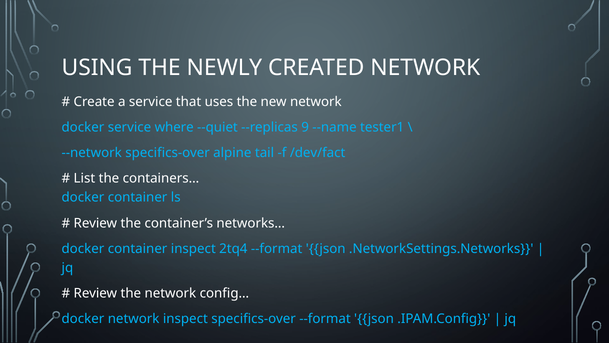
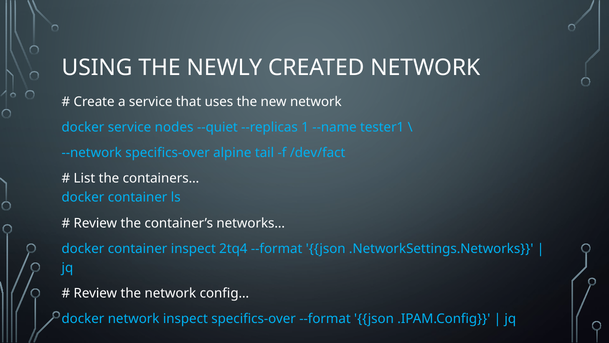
where: where -> nodes
9: 9 -> 1
